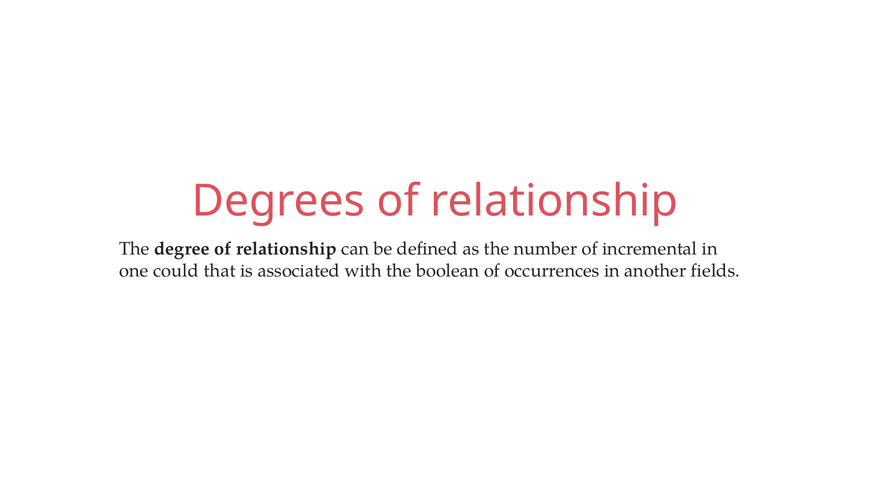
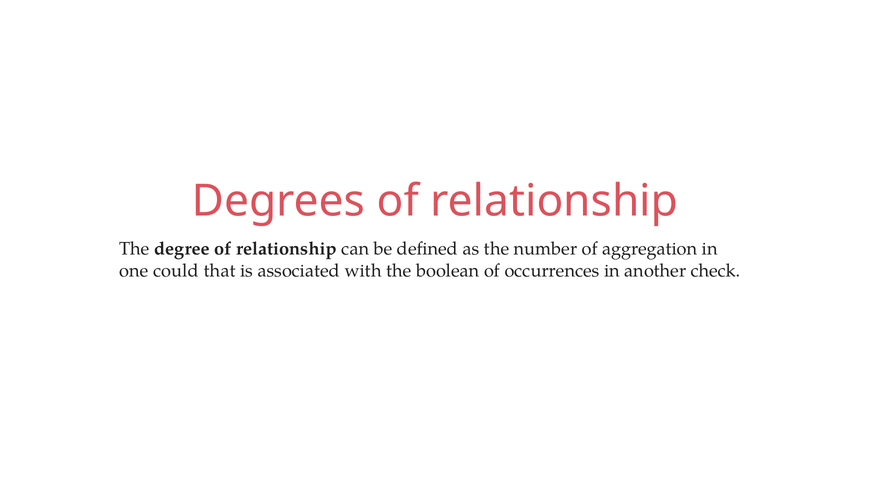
incremental: incremental -> aggregation
fields: fields -> check
